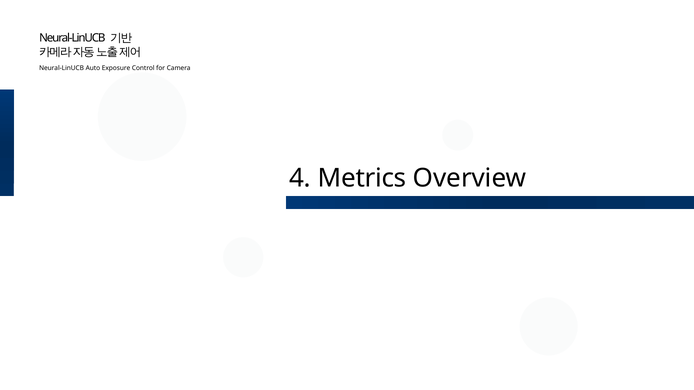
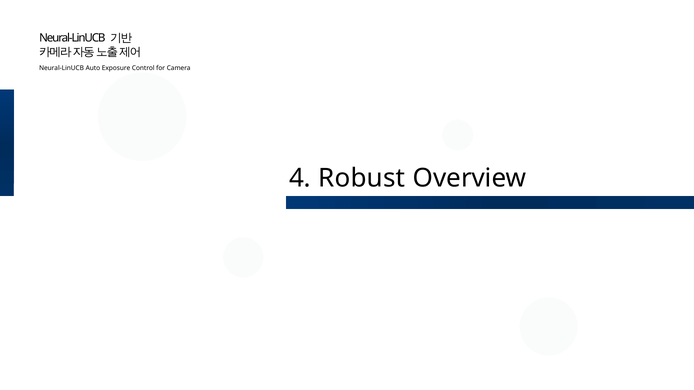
Metrics: Metrics -> Robust
